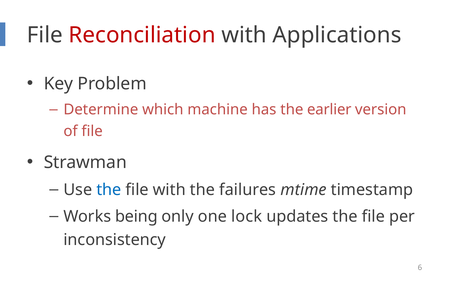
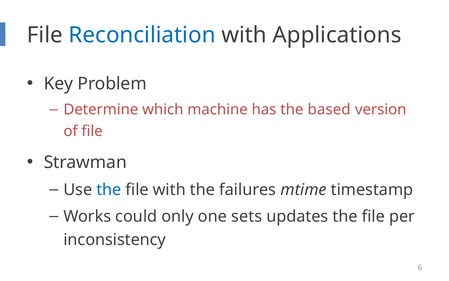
Reconciliation colour: red -> blue
earlier: earlier -> based
being: being -> could
lock: lock -> sets
